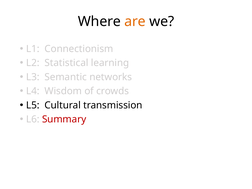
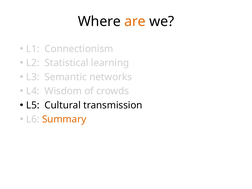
Summary colour: red -> orange
